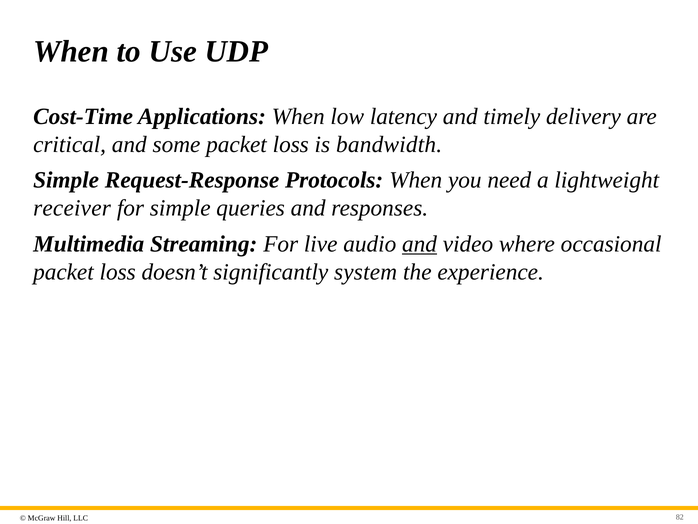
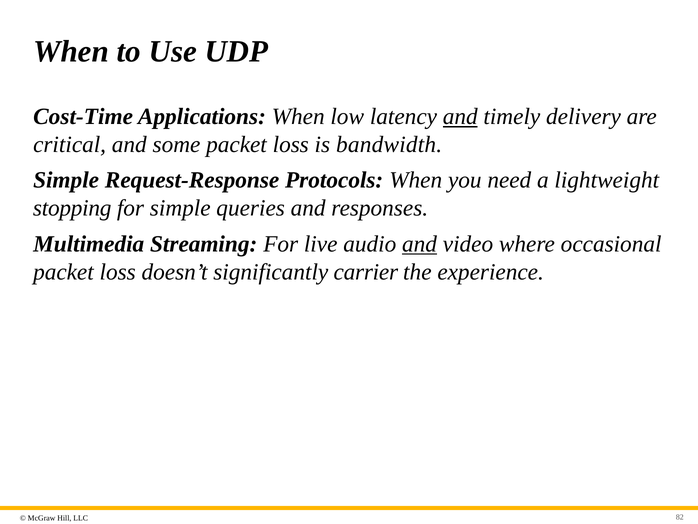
and at (460, 117) underline: none -> present
receiver: receiver -> stopping
system: system -> carrier
